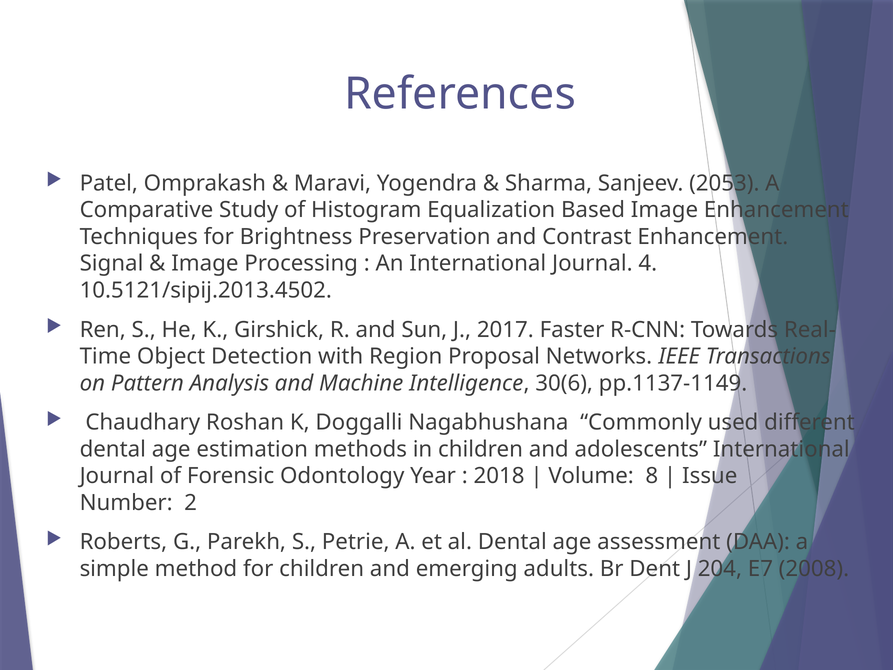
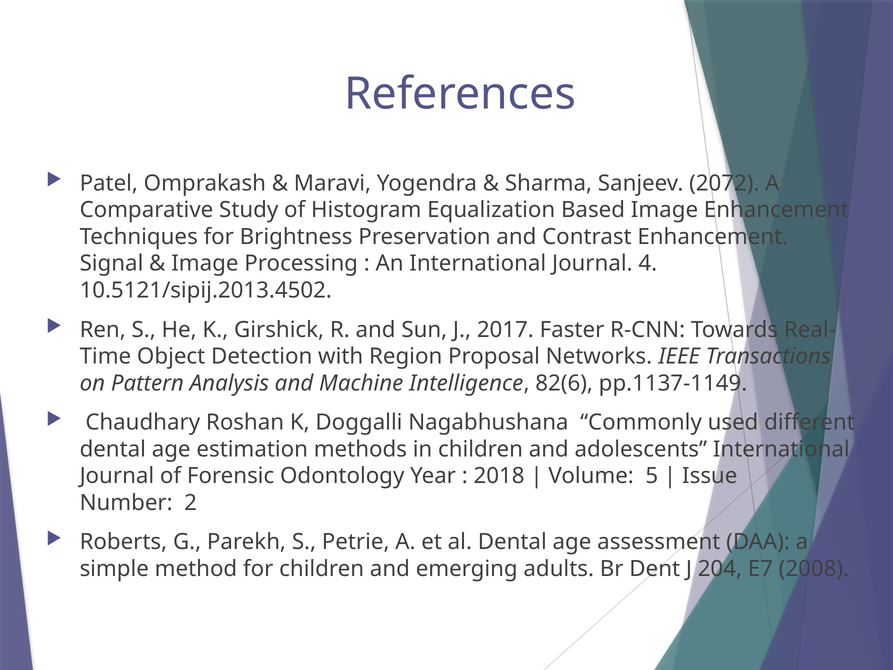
2053: 2053 -> 2072
30(6: 30(6 -> 82(6
8: 8 -> 5
